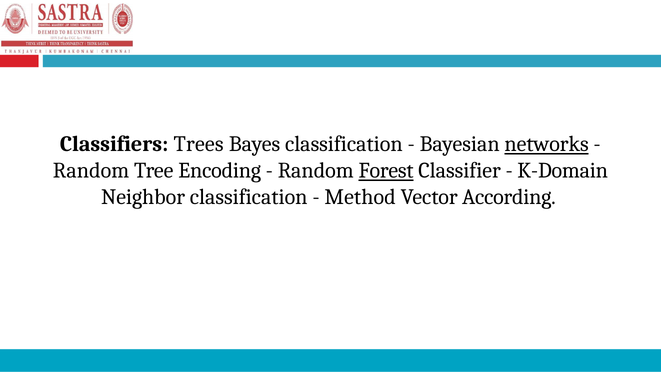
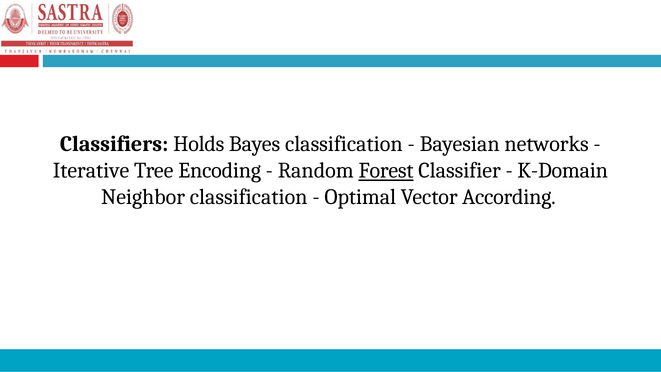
Trees: Trees -> Holds
networks underline: present -> none
Random at (91, 171): Random -> Iterative
Method: Method -> Optimal
